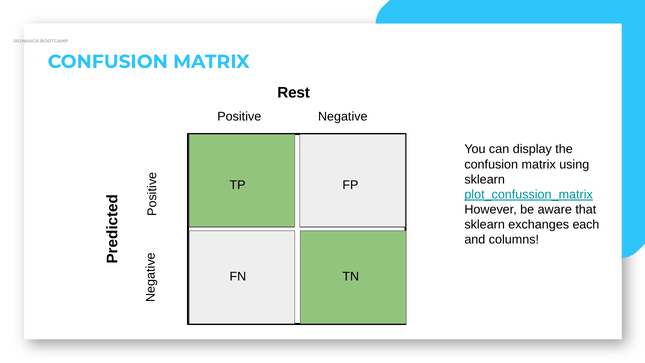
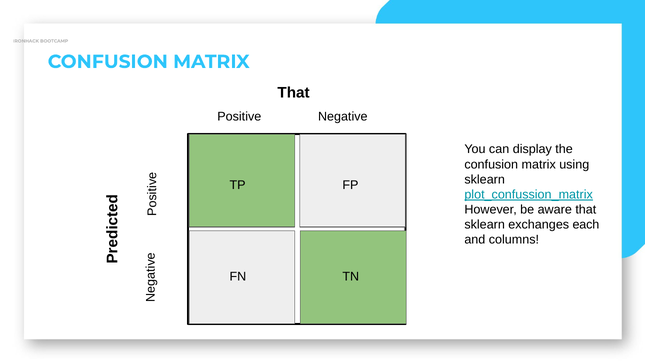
Rest at (294, 93): Rest -> That
